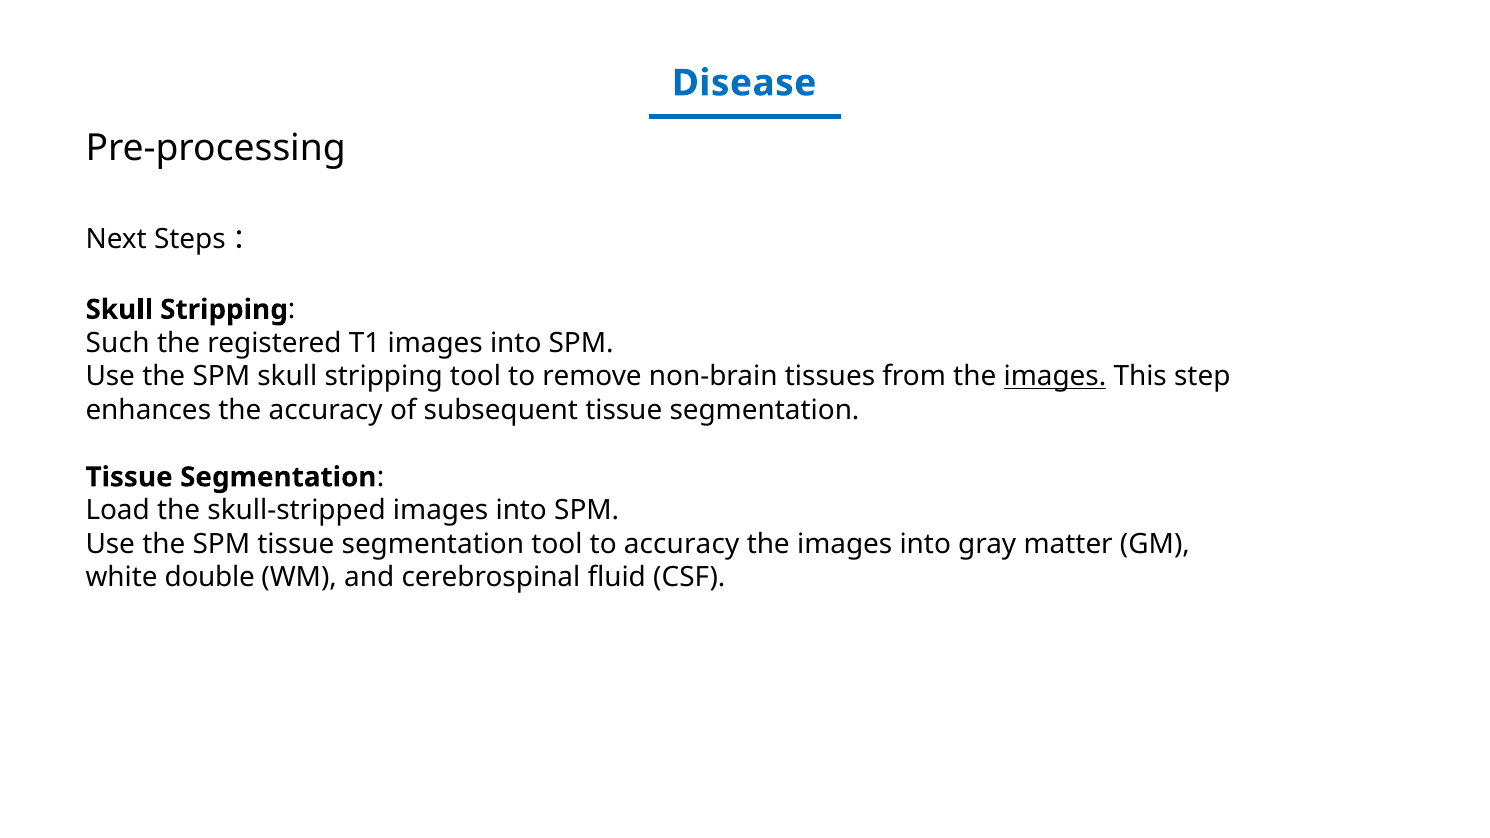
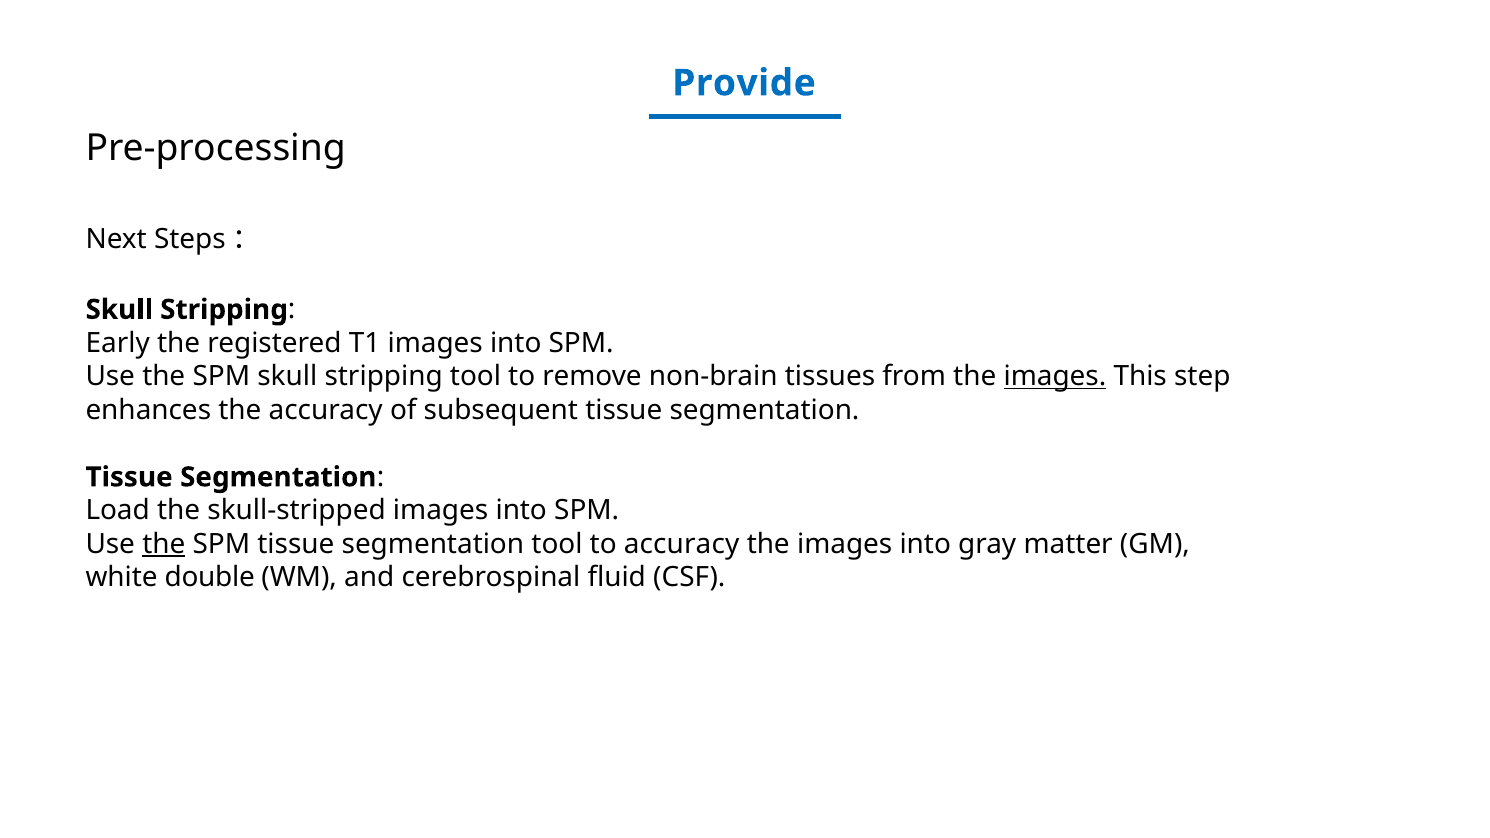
Disease: Disease -> Provide
Such: Such -> Early
the at (164, 544) underline: none -> present
